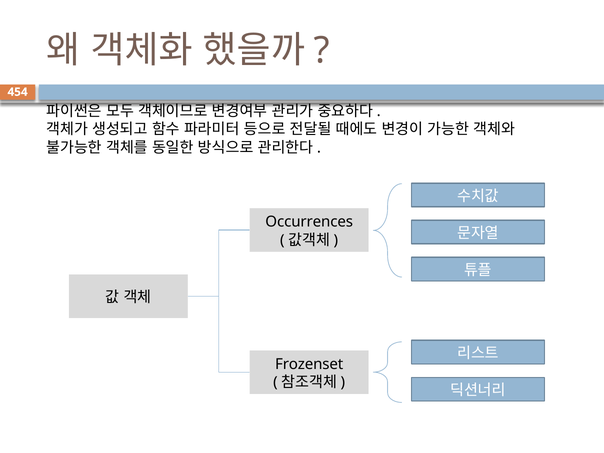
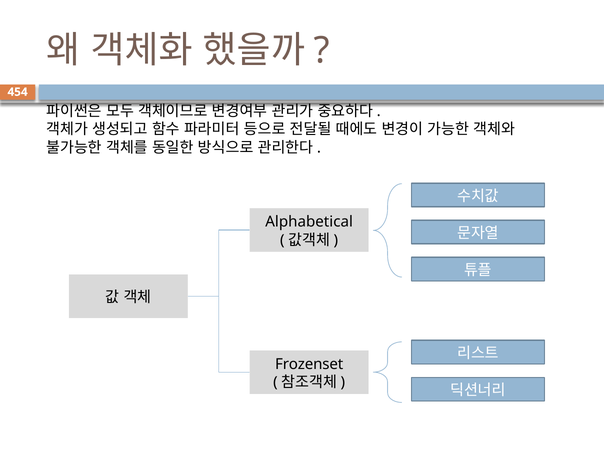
Occurrences: Occurrences -> Alphabetical
